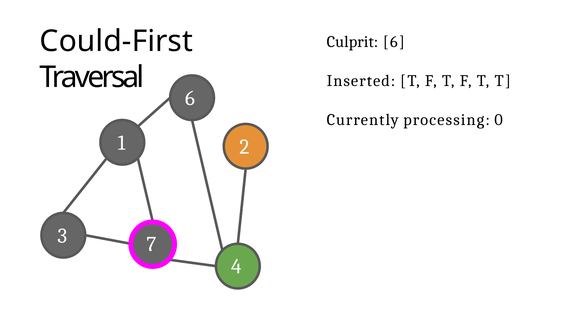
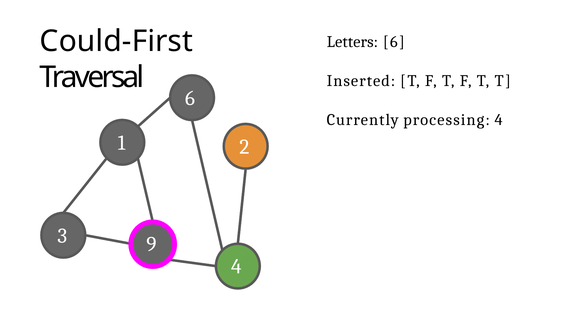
Culprit: Culprit -> Letters
processing 0: 0 -> 4
7: 7 -> 9
